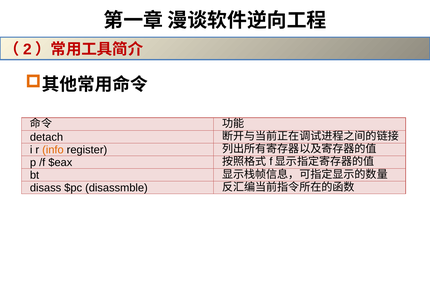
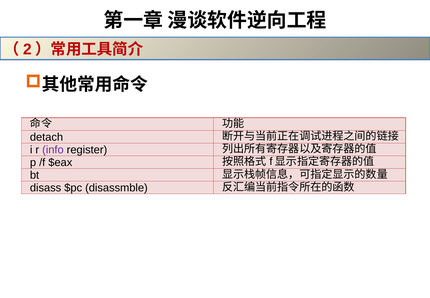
info colour: orange -> purple
